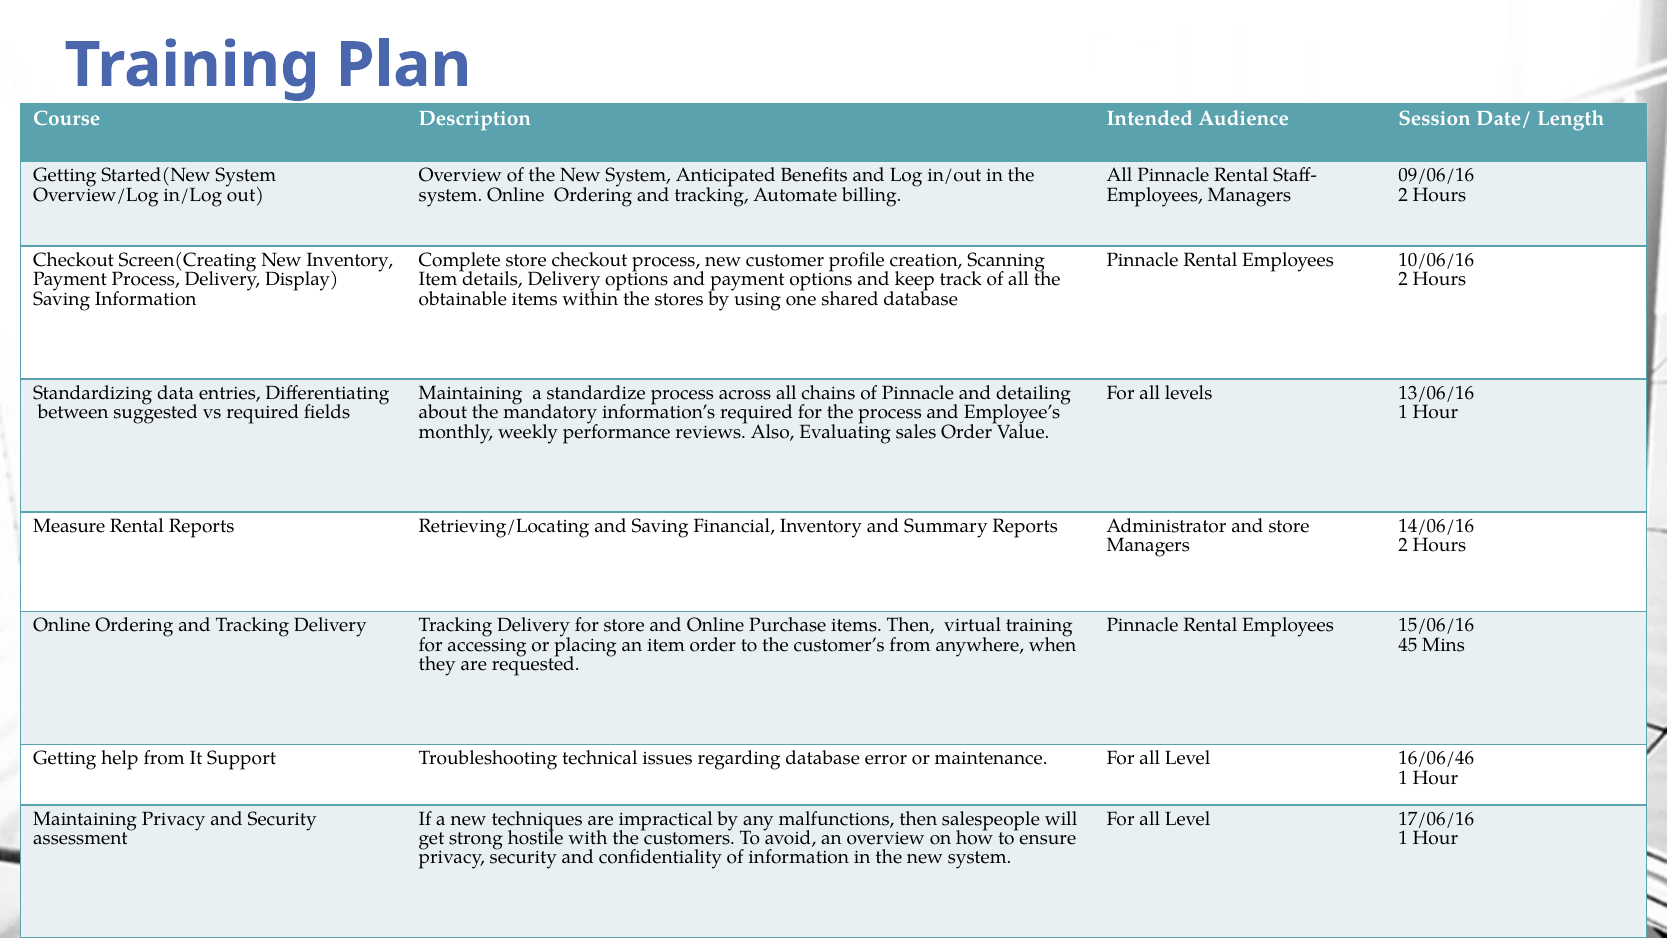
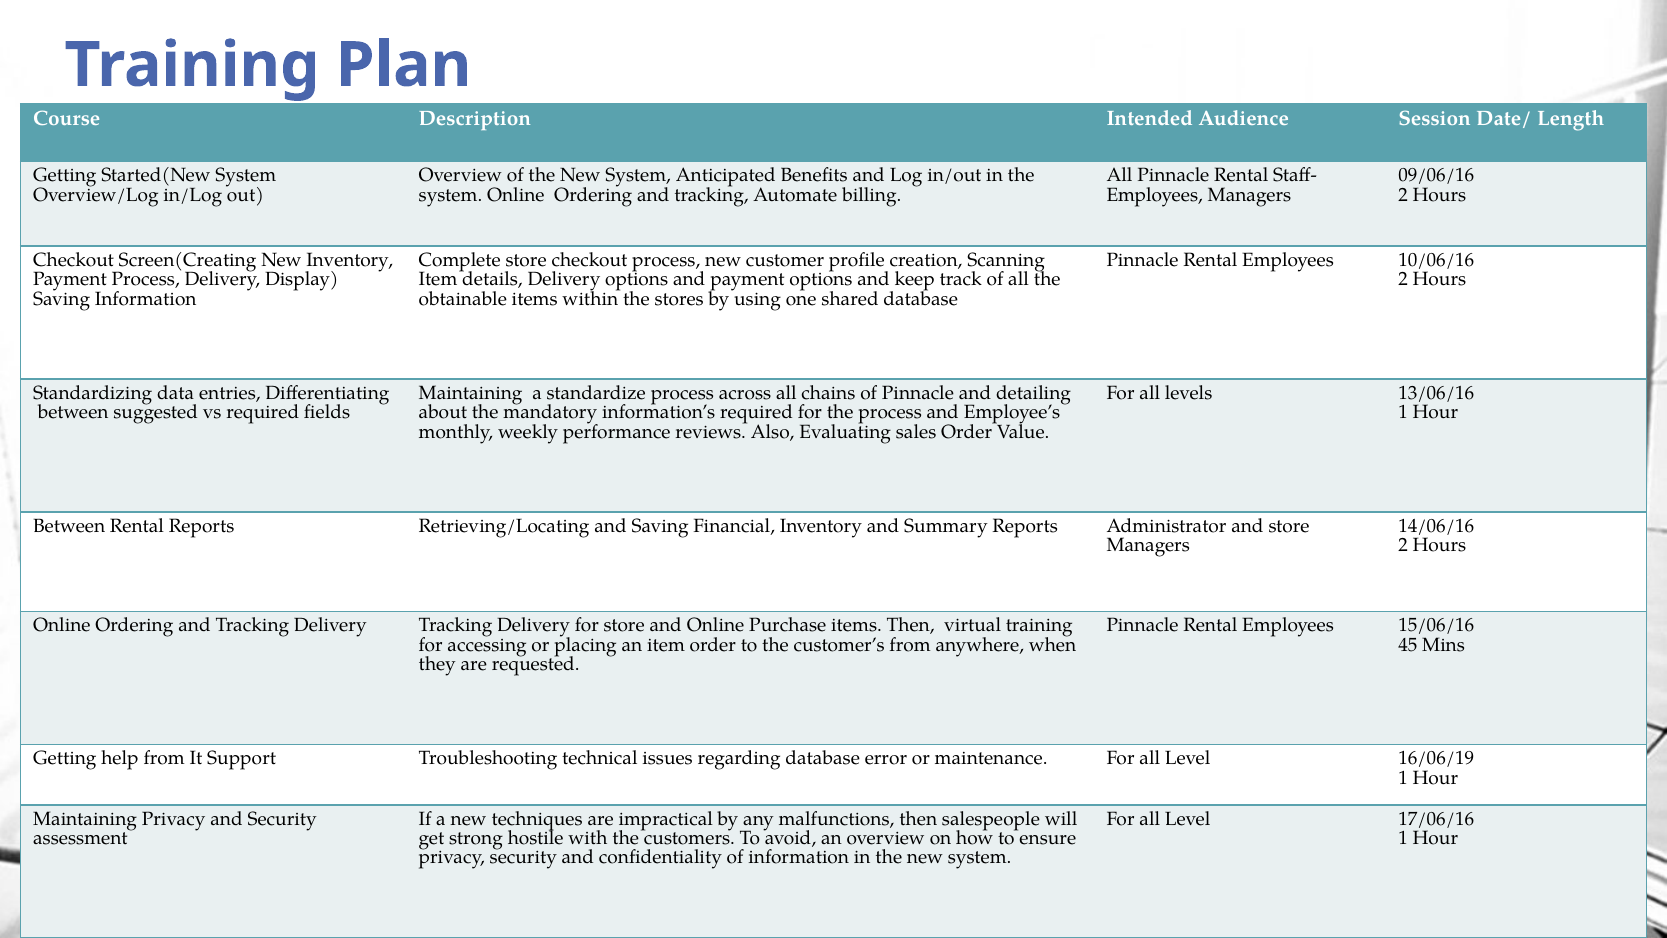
Measure at (69, 526): Measure -> Between
16/06/46: 16/06/46 -> 16/06/19
